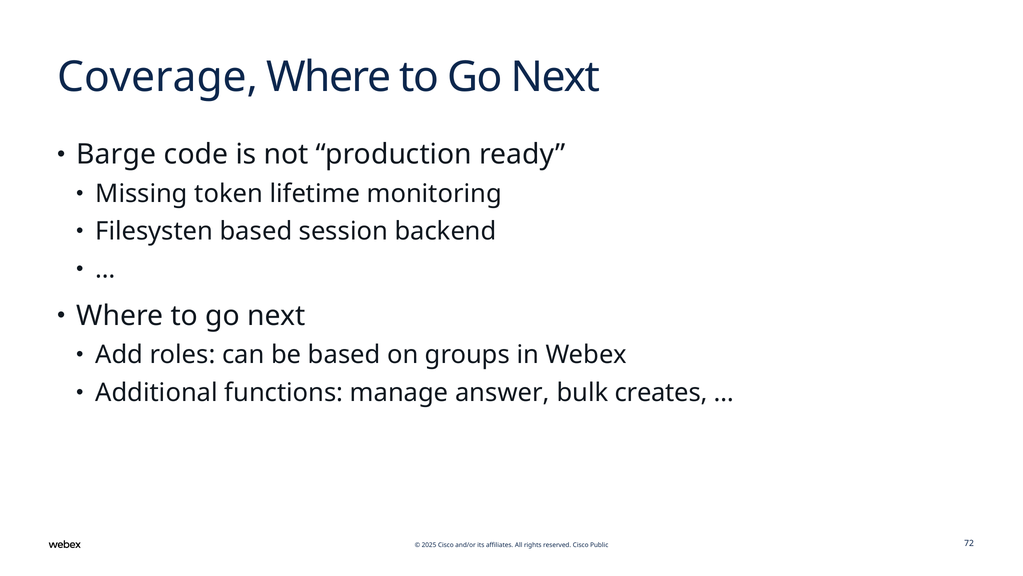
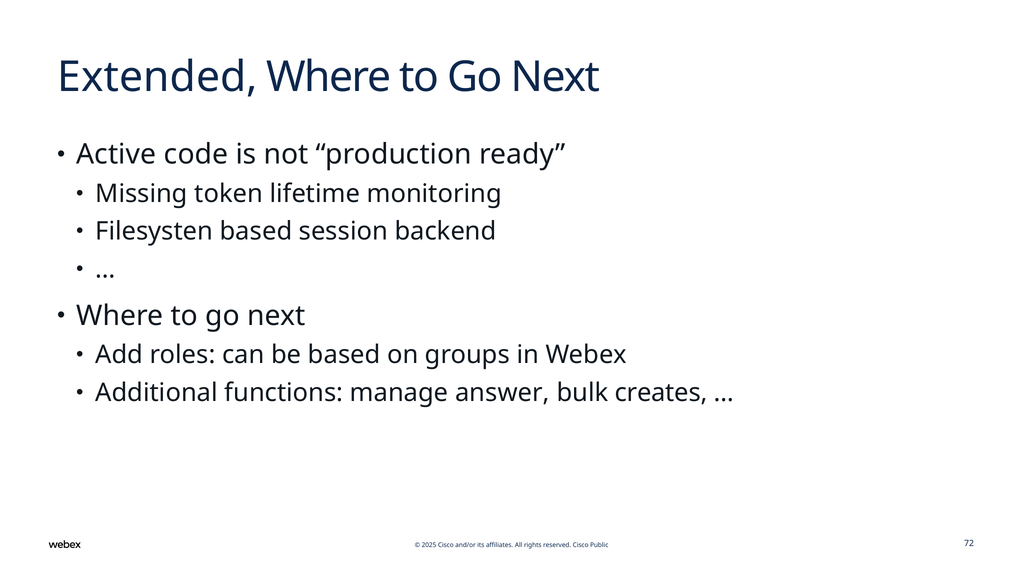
Coverage: Coverage -> Extended
Barge: Barge -> Active
